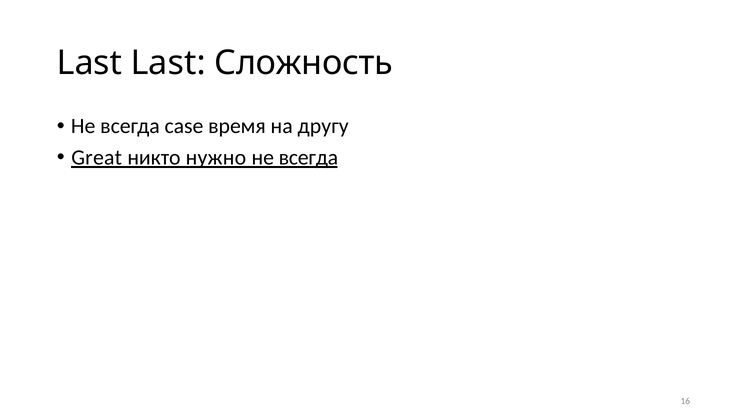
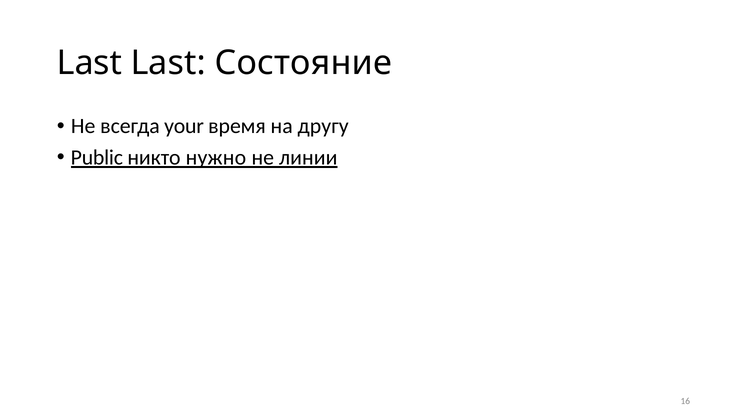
Сложность: Сложность -> Состояние
case: case -> your
Great: Great -> Public
всегда at (308, 158): всегда -> линии
